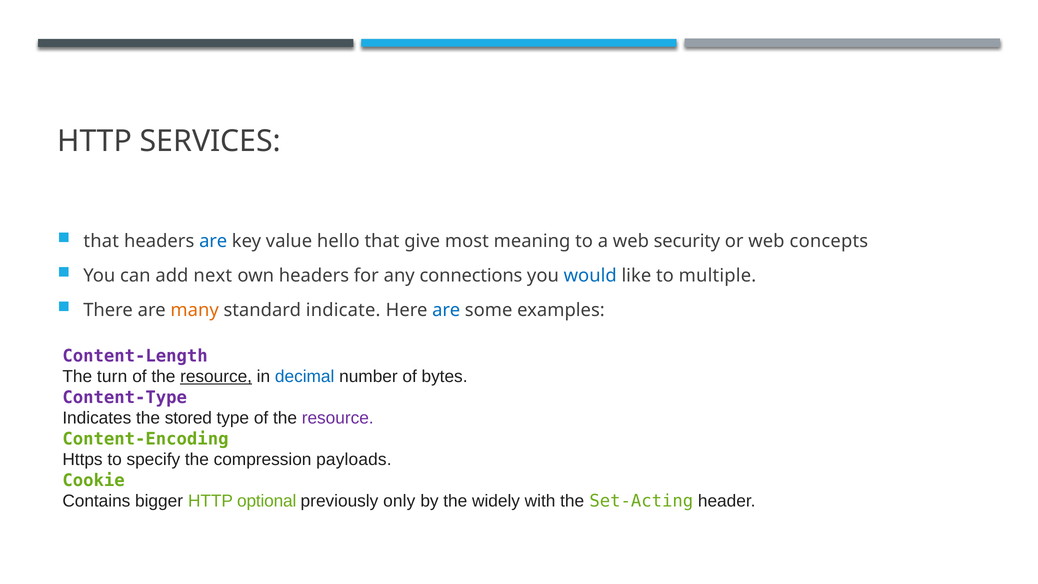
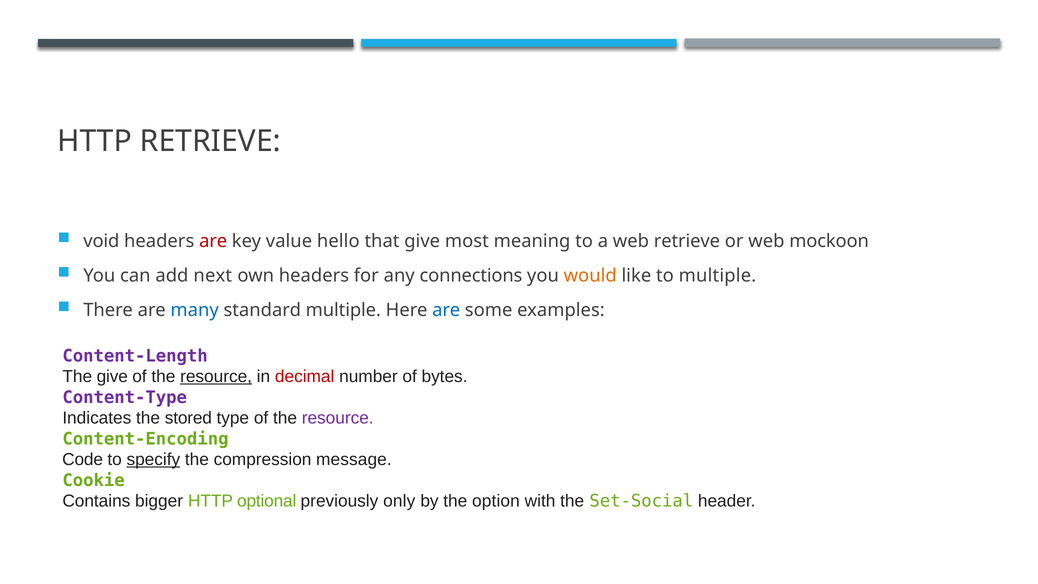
HTTP SERVICES: SERVICES -> RETRIEVE
that at (101, 241): that -> void
are at (213, 241) colour: blue -> red
web security: security -> retrieve
concepts: concepts -> mockoon
would colour: blue -> orange
many colour: orange -> blue
standard indicate: indicate -> multiple
The turn: turn -> give
decimal colour: blue -> red
Https: Https -> Code
specify underline: none -> present
payloads: payloads -> message
widely: widely -> option
Set-Acting: Set-Acting -> Set-Social
